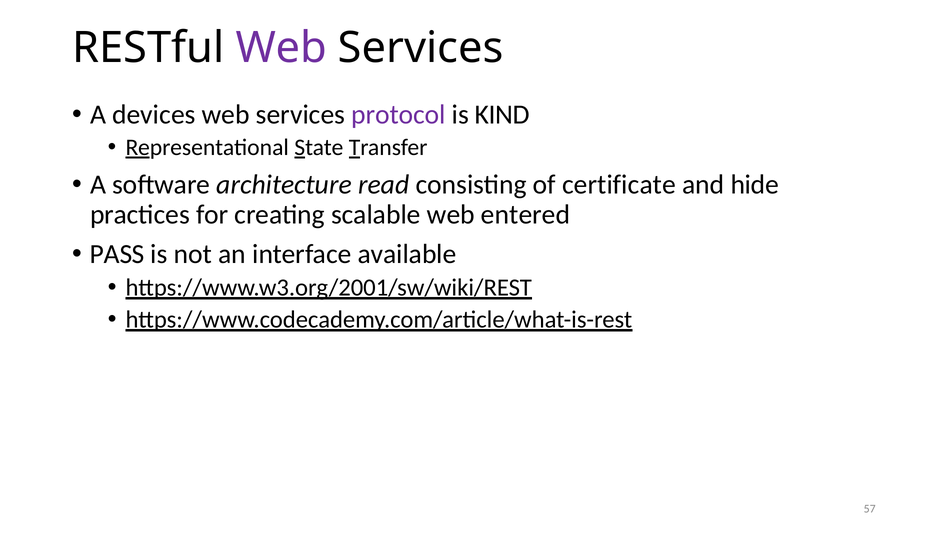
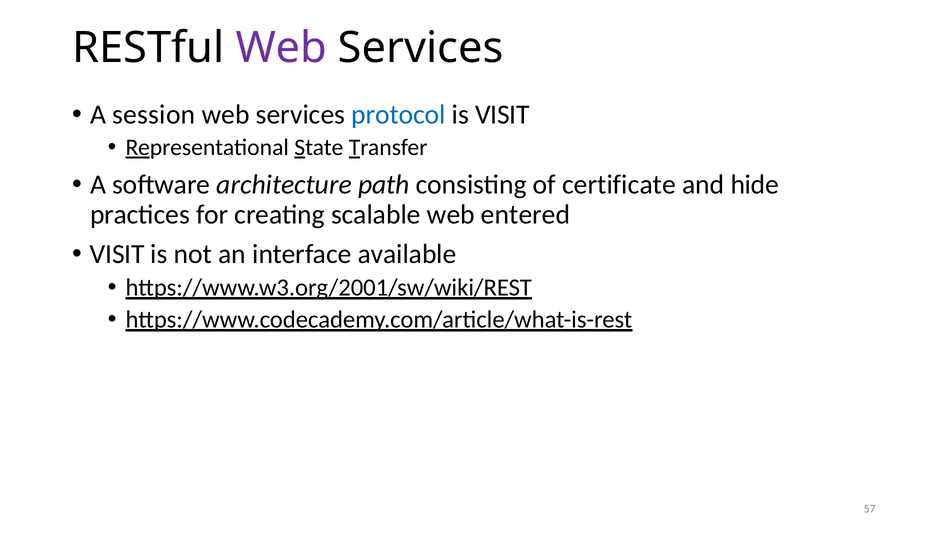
devices: devices -> session
protocol colour: purple -> blue
is KIND: KIND -> VISIT
read: read -> path
PASS at (117, 254): PASS -> VISIT
